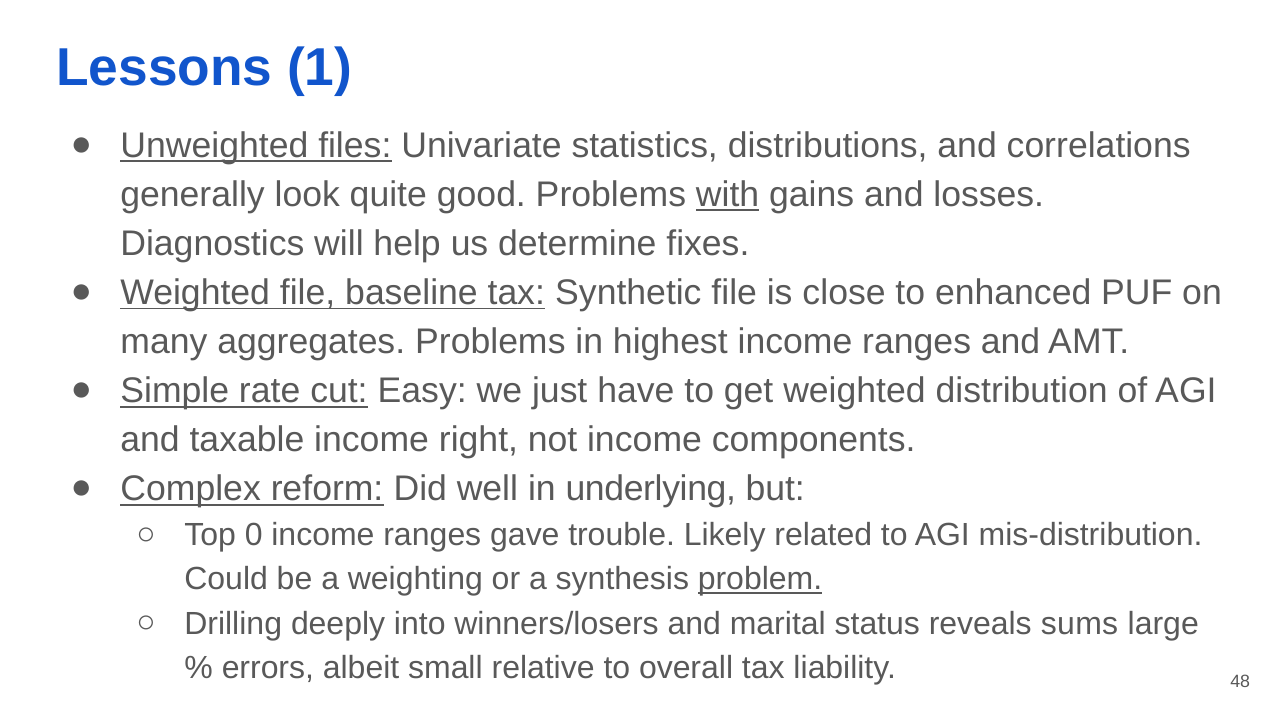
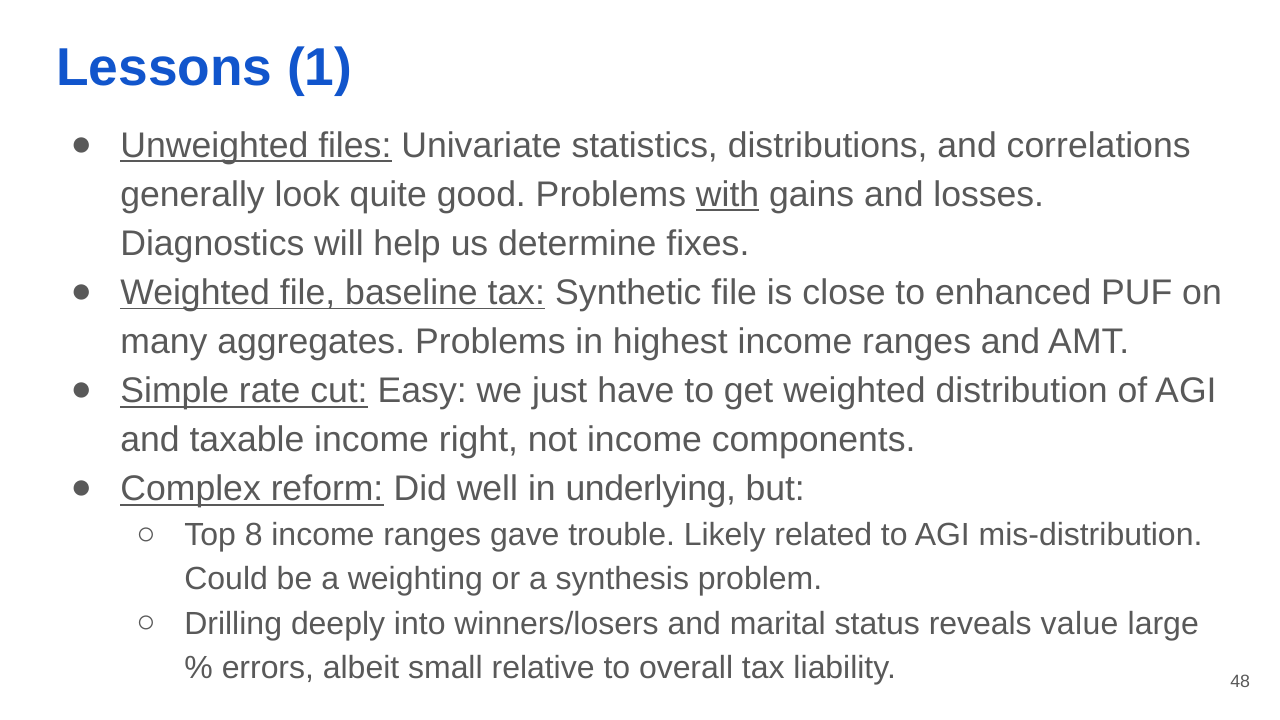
0: 0 -> 8
problem underline: present -> none
sums: sums -> value
